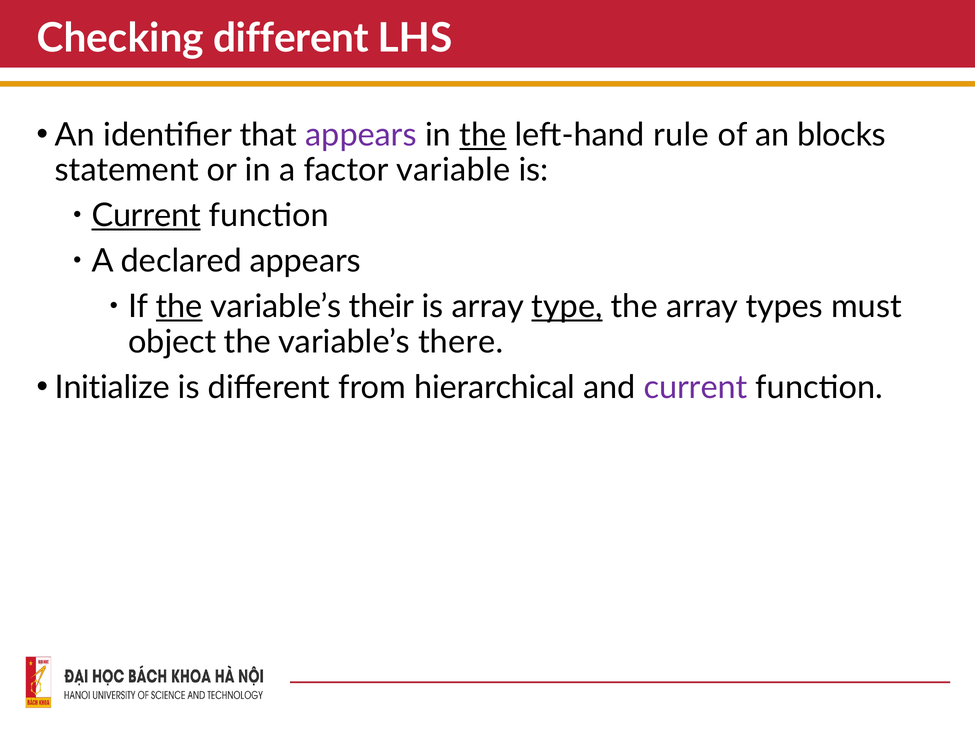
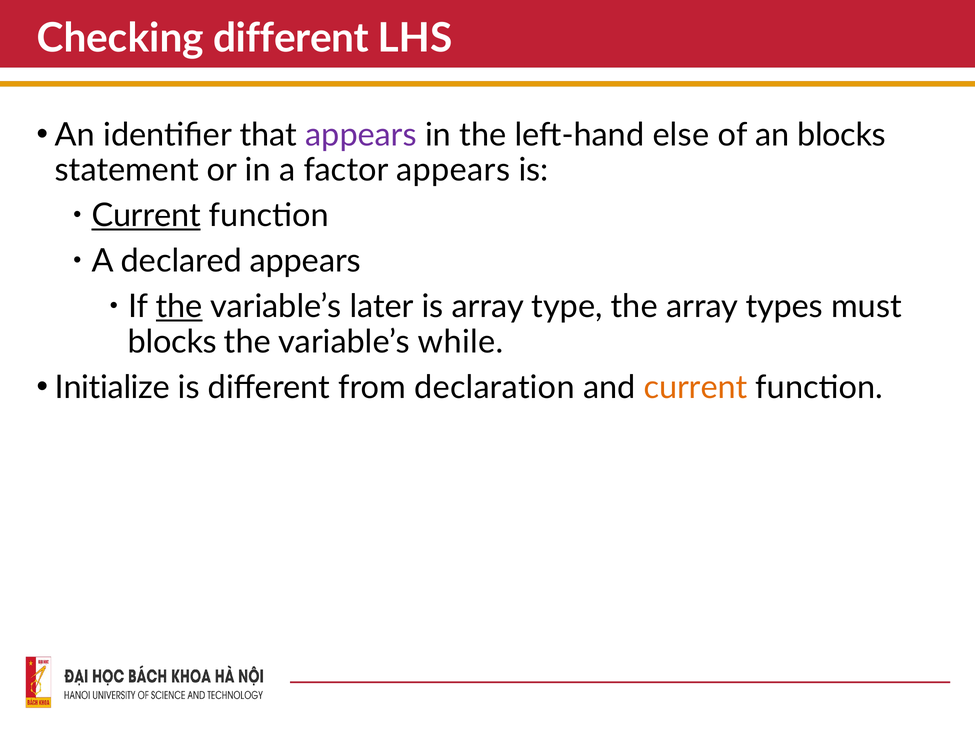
the at (483, 135) underline: present -> none
rule: rule -> else
factor variable: variable -> appears
their: their -> later
type underline: present -> none
object at (172, 342): object -> blocks
there: there -> while
hierarchical: hierarchical -> declaration
current at (696, 387) colour: purple -> orange
